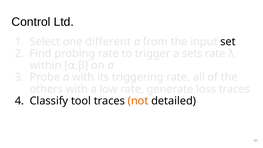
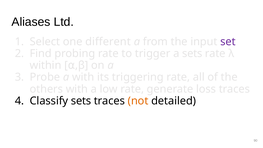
Control: Control -> Aliases
set colour: black -> purple
Classify tool: tool -> sets
